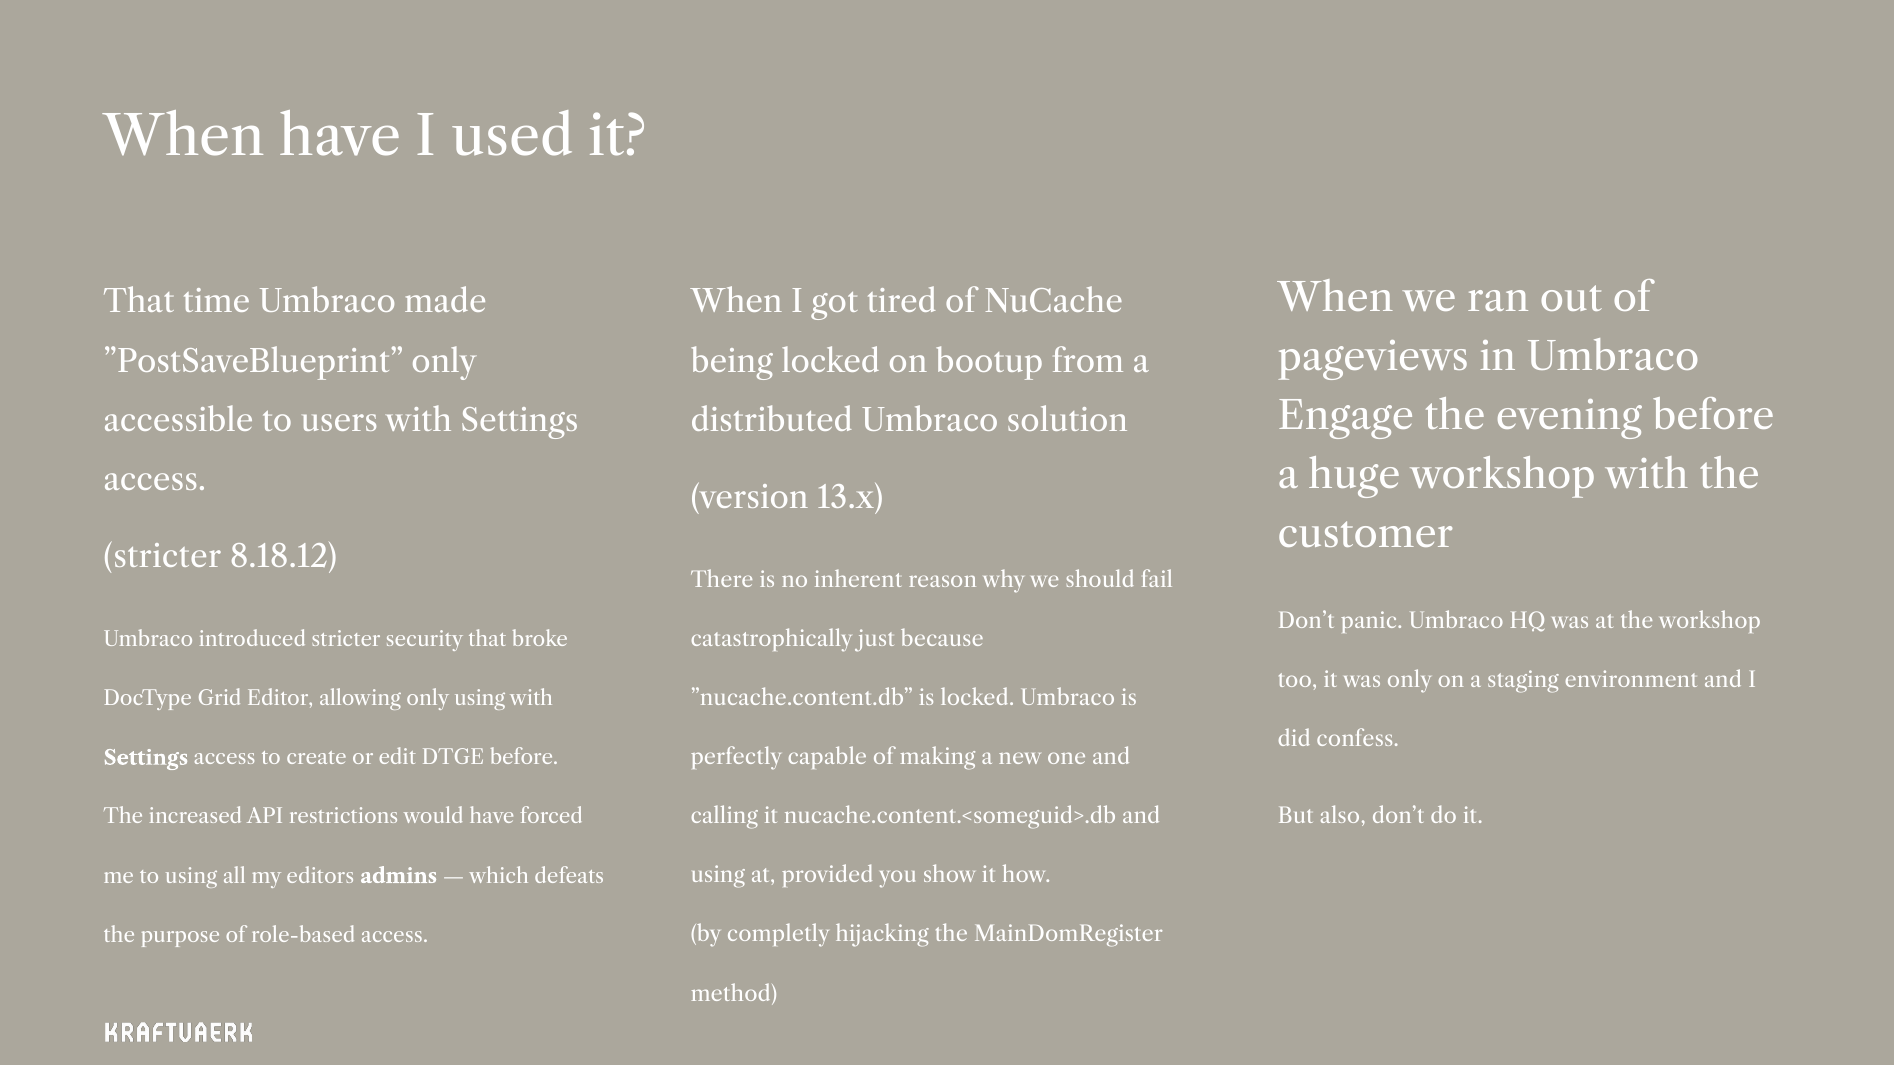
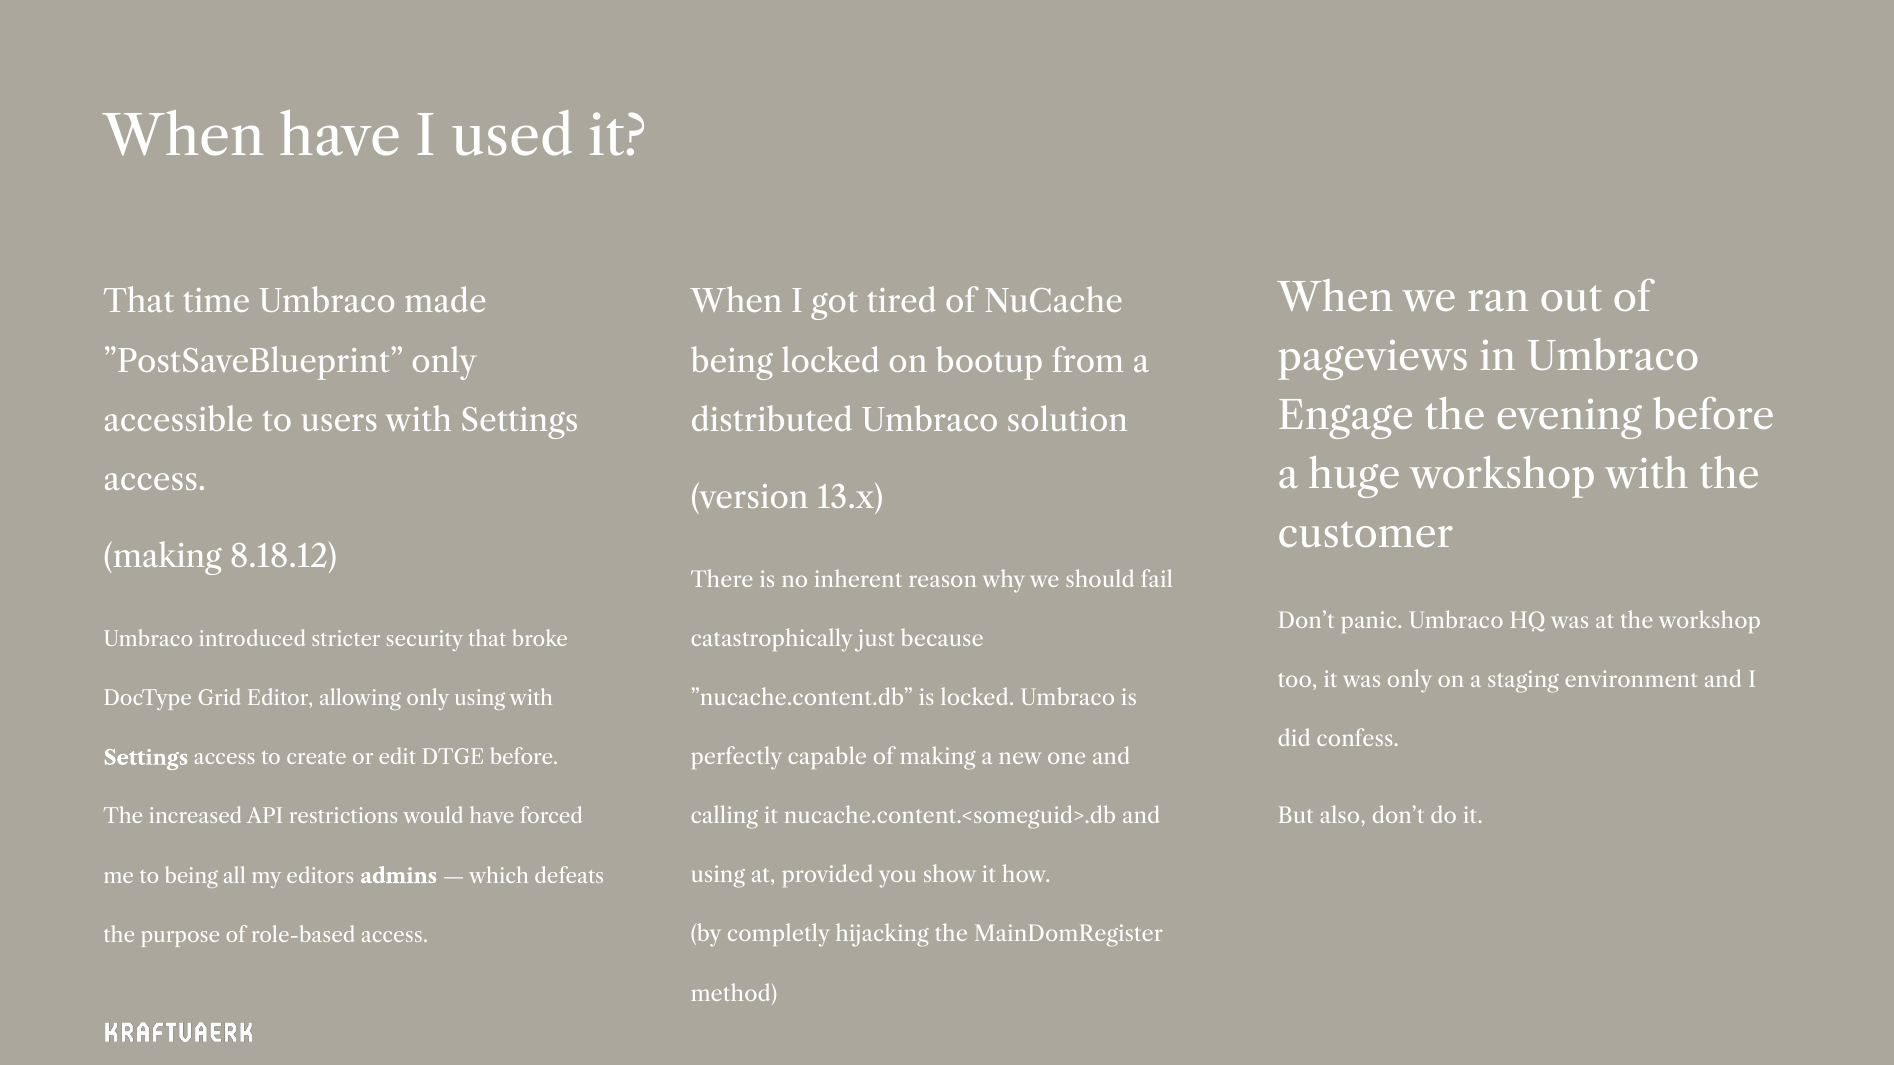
stricter at (162, 557): stricter -> making
to using: using -> being
